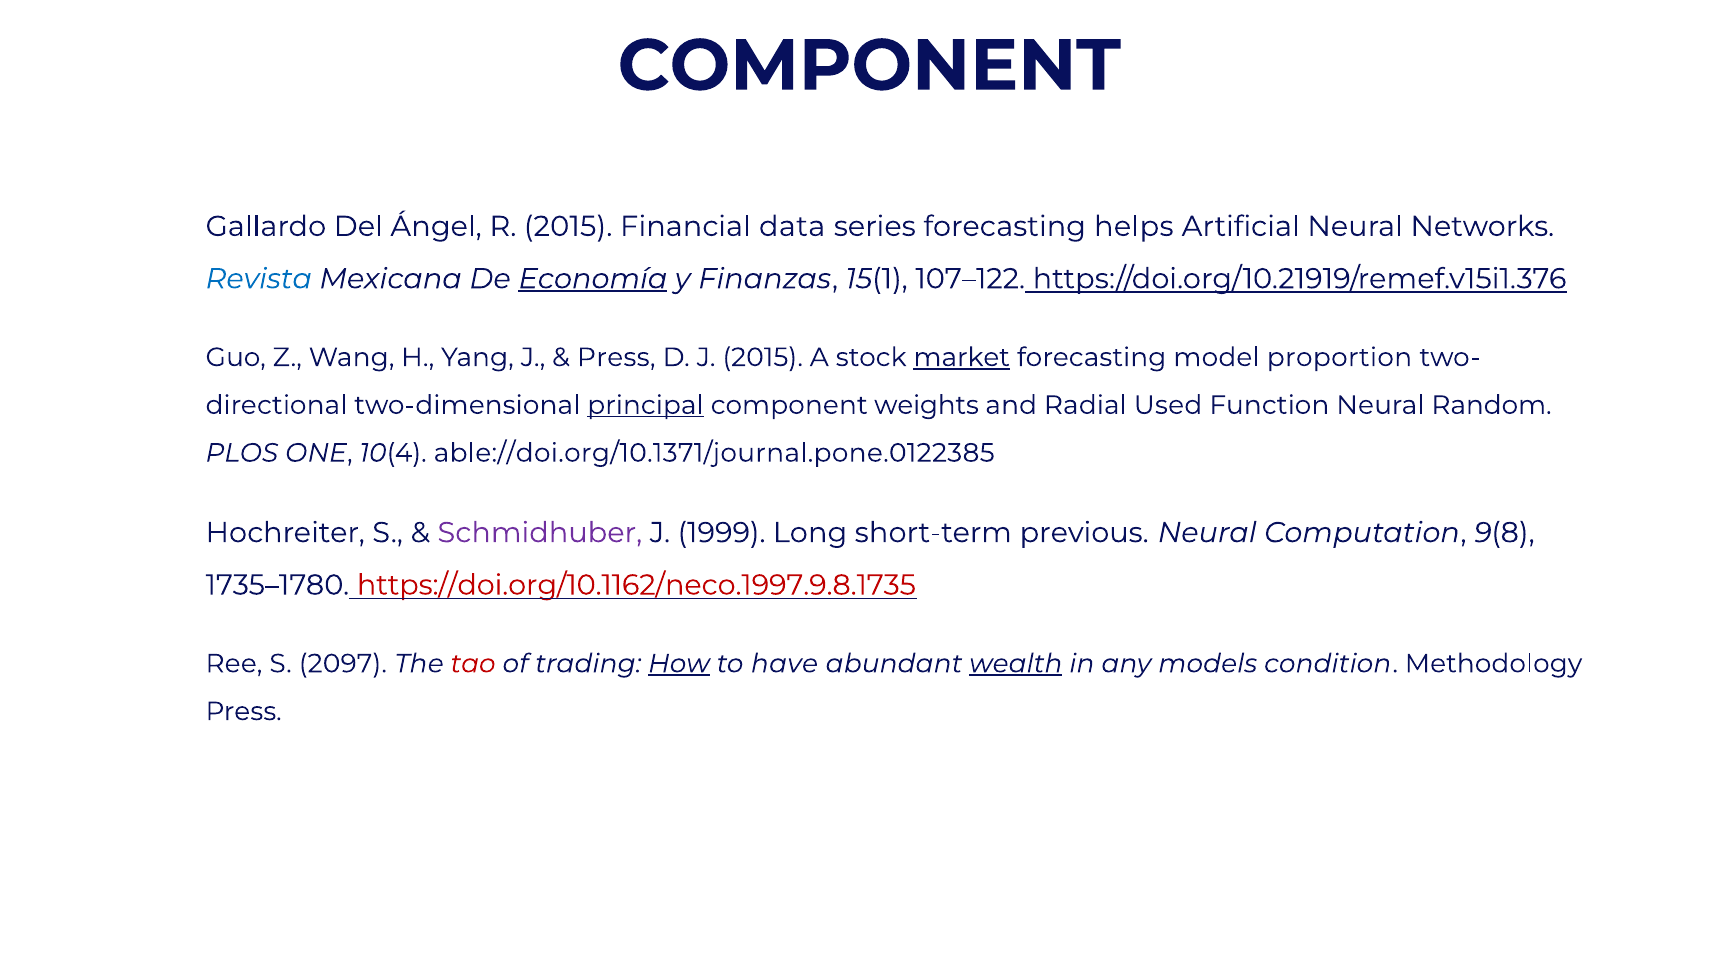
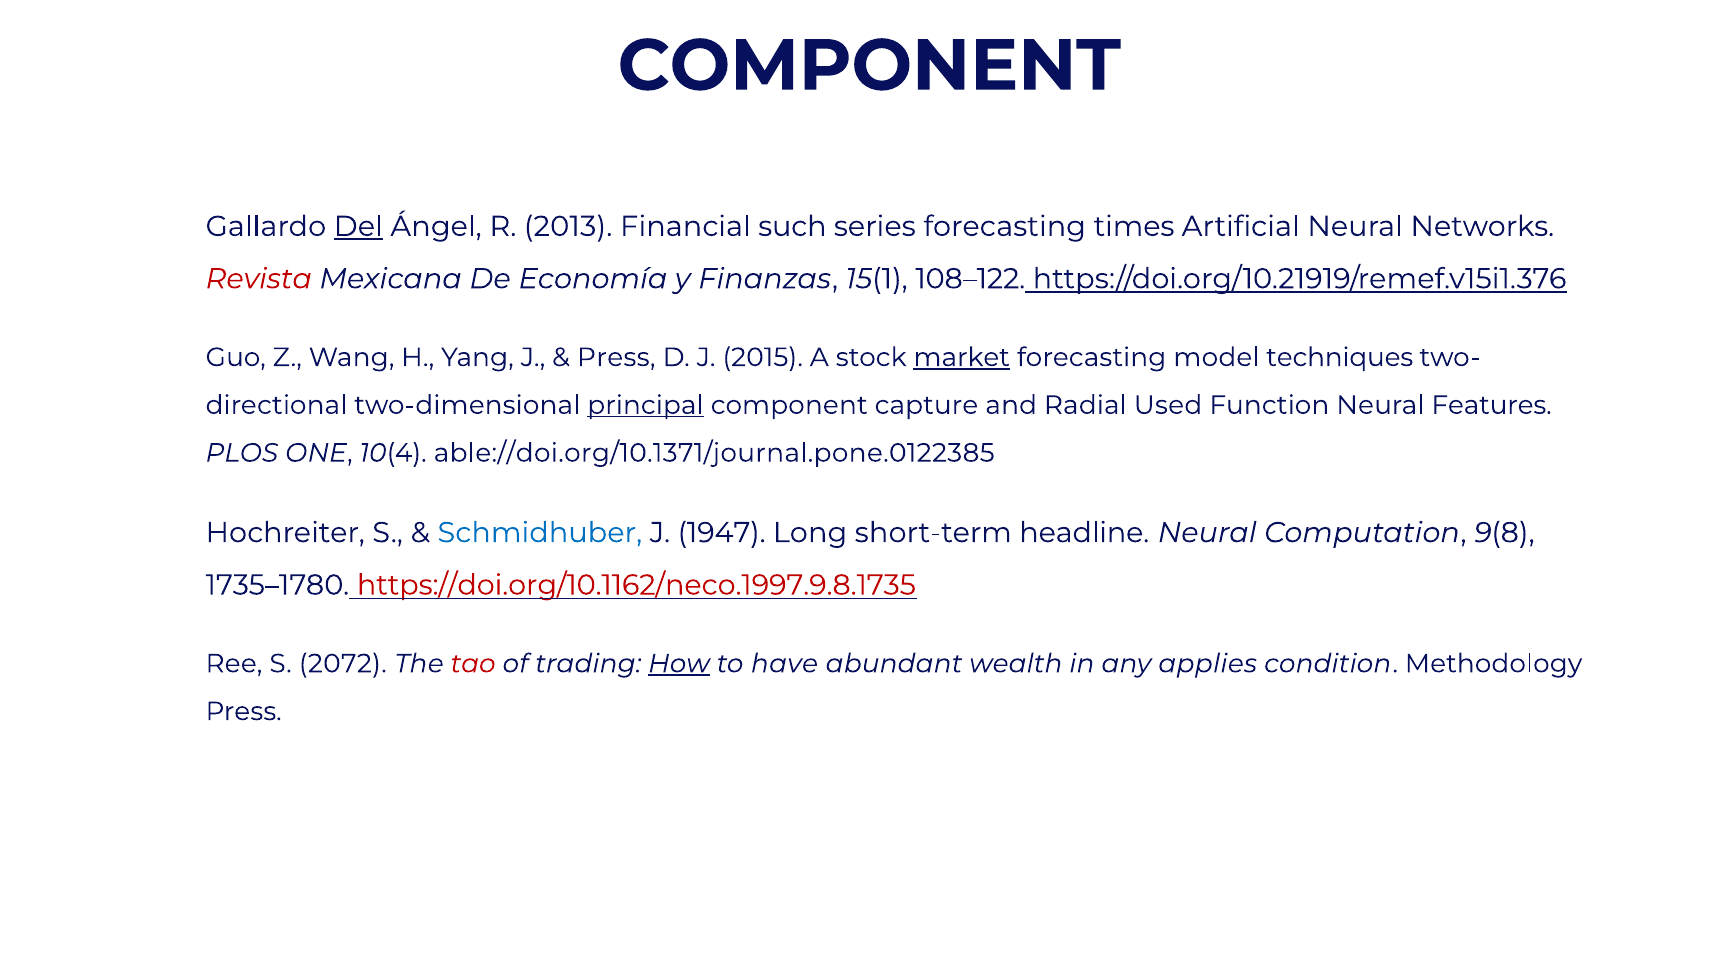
Del underline: none -> present
R 2015: 2015 -> 2013
data: data -> such
helps: helps -> times
Revista colour: blue -> red
Economía underline: present -> none
107–122: 107–122 -> 108–122
proportion: proportion -> techniques
weights: weights -> capture
Random: Random -> Features
Schmidhuber colour: purple -> blue
1999: 1999 -> 1947
previous: previous -> headline
2097: 2097 -> 2072
wealth underline: present -> none
models: models -> applies
